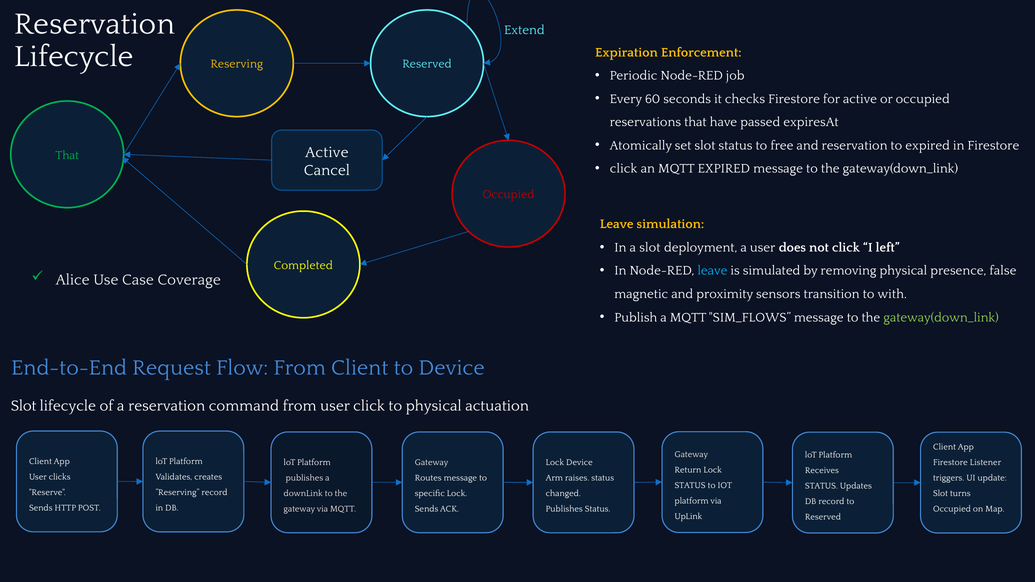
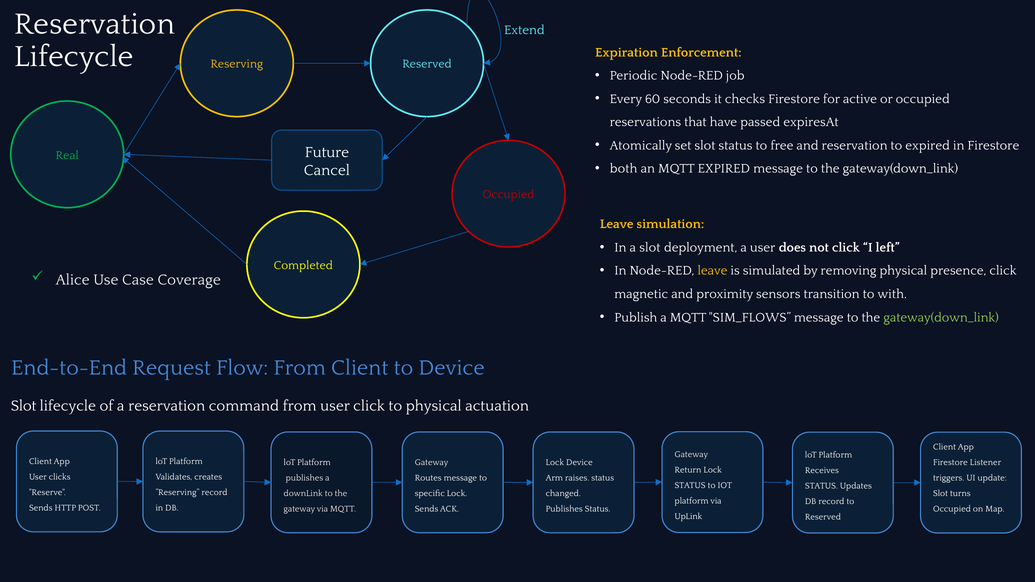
Active at (327, 152): Active -> Future
That at (67, 155): That -> Real
click at (624, 169): click -> both
leave at (713, 271) colour: light blue -> yellow
presence false: false -> click
